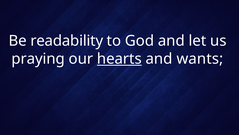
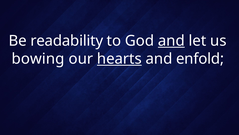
and at (171, 41) underline: none -> present
praying: praying -> bowing
wants: wants -> enfold
